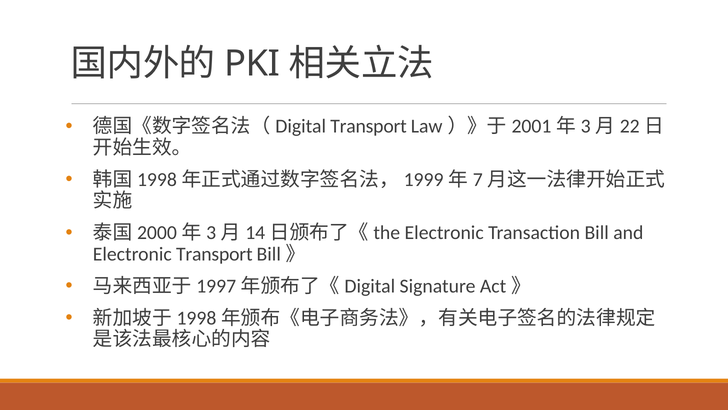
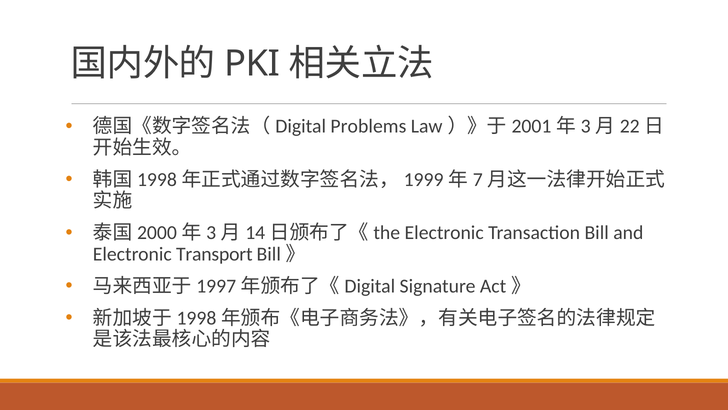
Transport at (369, 126): Transport -> Problems
